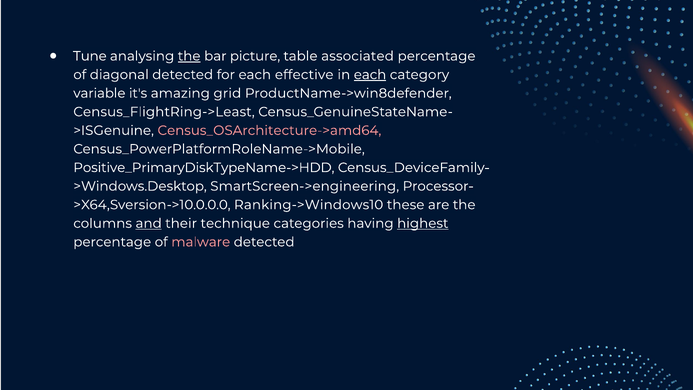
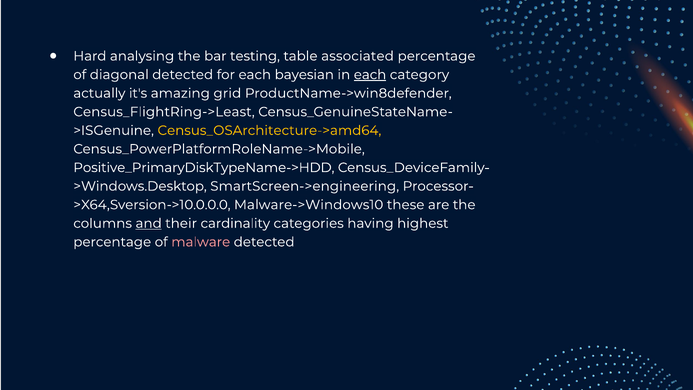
Tune: Tune -> Hard
the at (189, 56) underline: present -> none
picture: picture -> testing
effective: effective -> bayesian
variable: variable -> actually
Census_OSArchitecture->amd64 colour: pink -> yellow
Ranking->Windows10: Ranking->Windows10 -> Malware->Windows10
technique: technique -> cardinality
highest underline: present -> none
